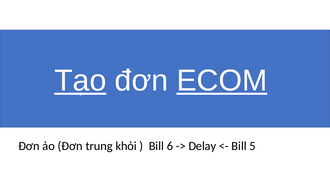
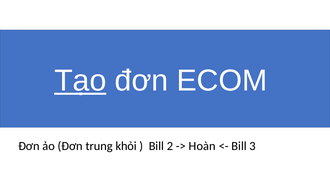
ECOM underline: present -> none
6: 6 -> 2
Delay: Delay -> Hoàn
5: 5 -> 3
